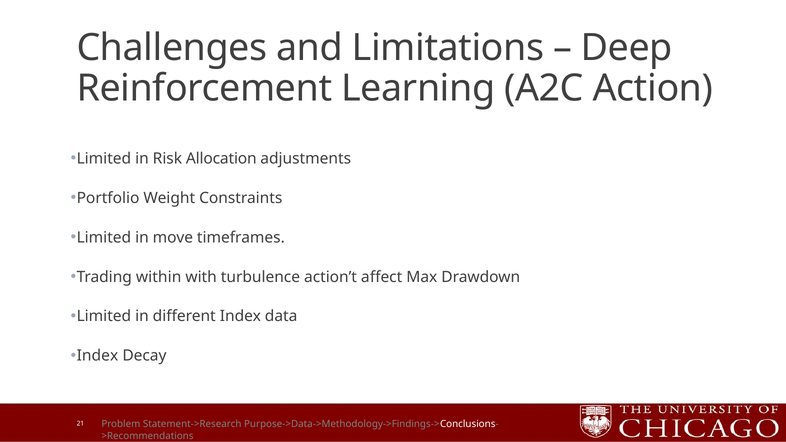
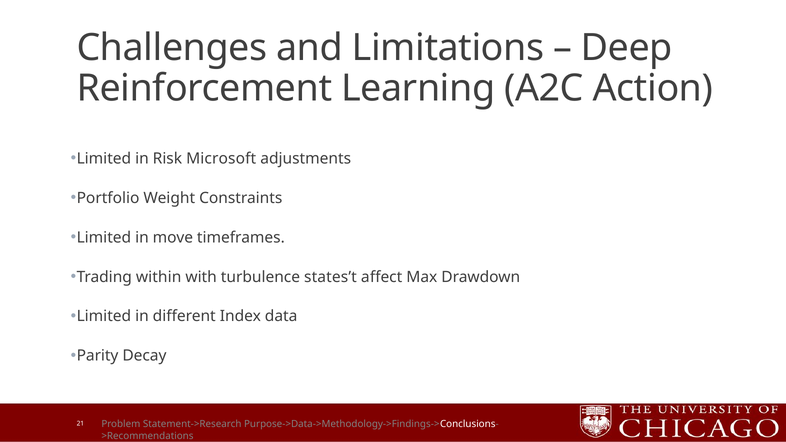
Allocation: Allocation -> Microsoft
action’t: action’t -> states’t
Index at (97, 356): Index -> Parity
